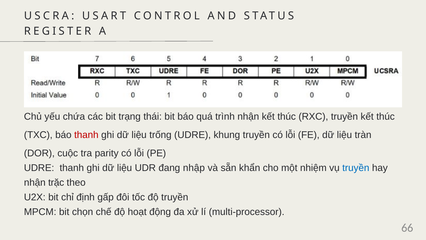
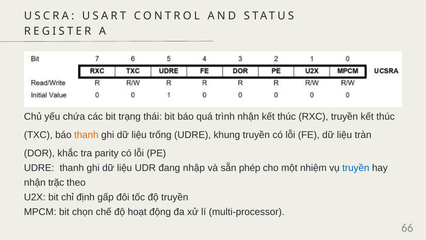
thanh at (86, 135) colour: red -> orange
cuộc: cuộc -> khắc
khẩn: khẩn -> phép
